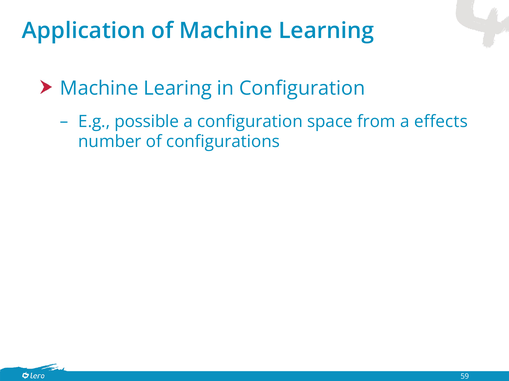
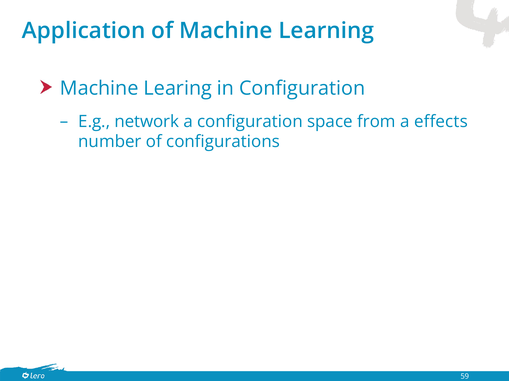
possible: possible -> network
